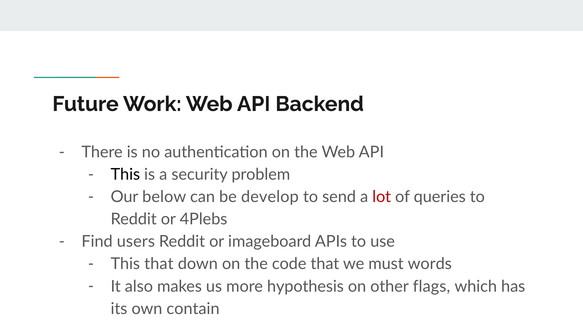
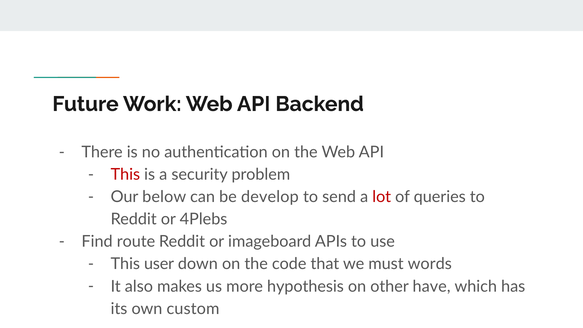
This at (125, 175) colour: black -> red
users: users -> route
This that: that -> user
flags: flags -> have
contain: contain -> custom
